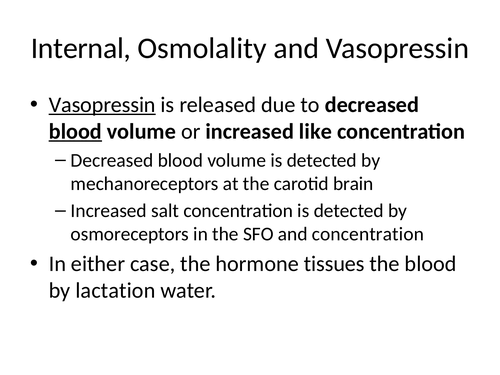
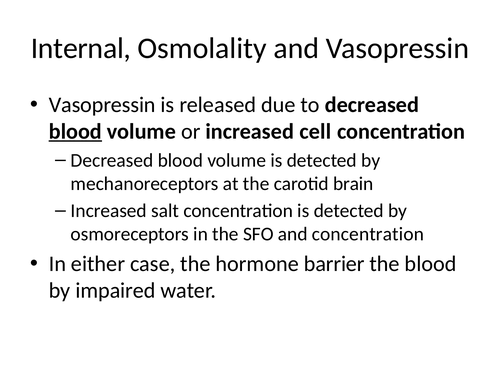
Vasopressin at (102, 105) underline: present -> none
like: like -> cell
tissues: tissues -> barrier
lactation: lactation -> impaired
